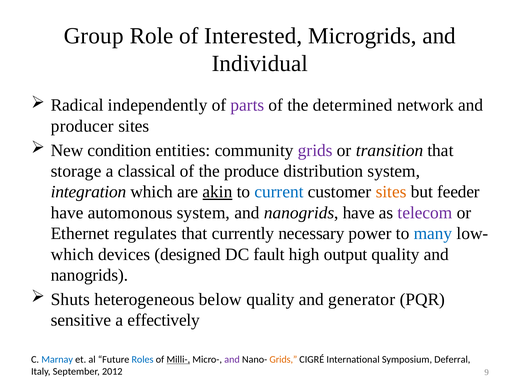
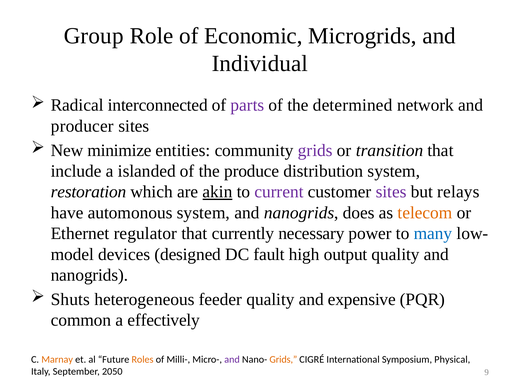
Interested: Interested -> Economic
independently: independently -> interconnected
condition: condition -> minimize
storage: storage -> include
classical: classical -> islanded
integration: integration -> restoration
current colour: blue -> purple
sites at (391, 192) colour: orange -> purple
feeder: feeder -> relays
nanogrids have: have -> does
telecom colour: purple -> orange
regulates: regulates -> regulator
which at (72, 254): which -> model
below: below -> feeder
generator: generator -> expensive
sensitive: sensitive -> common
Marnay colour: blue -> orange
Roles colour: blue -> orange
Milli- underline: present -> none
Deferral: Deferral -> Physical
2012: 2012 -> 2050
